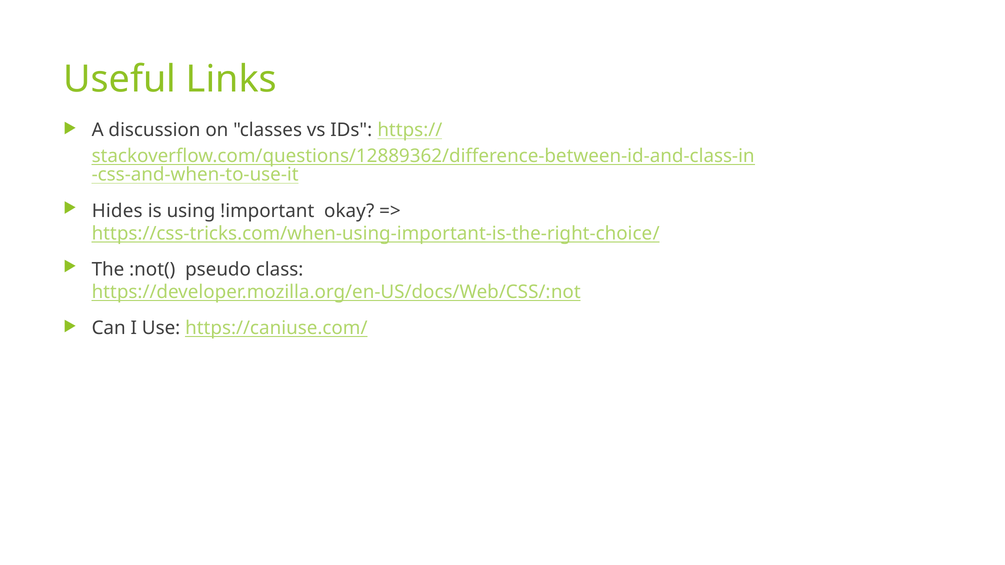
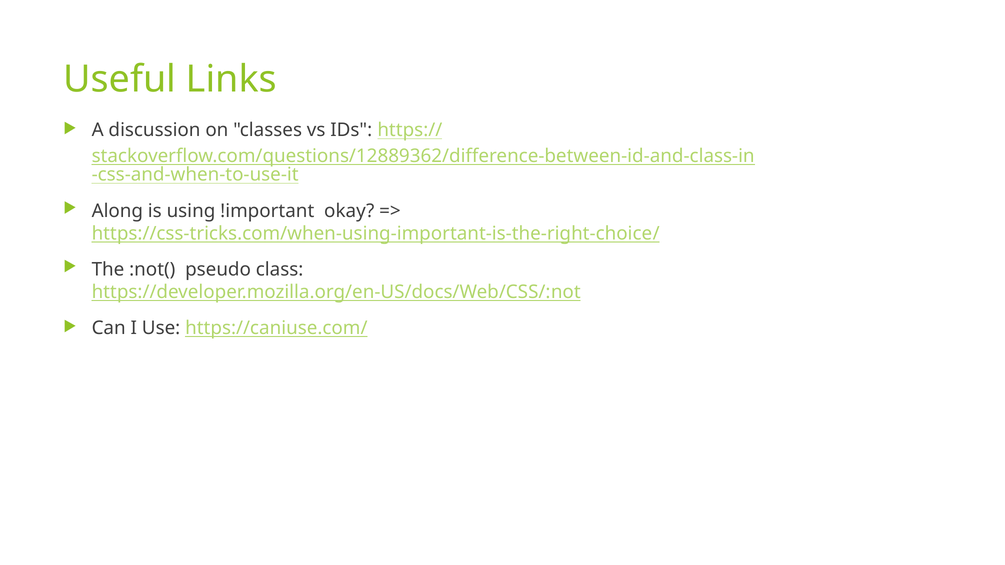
Hides: Hides -> Along
